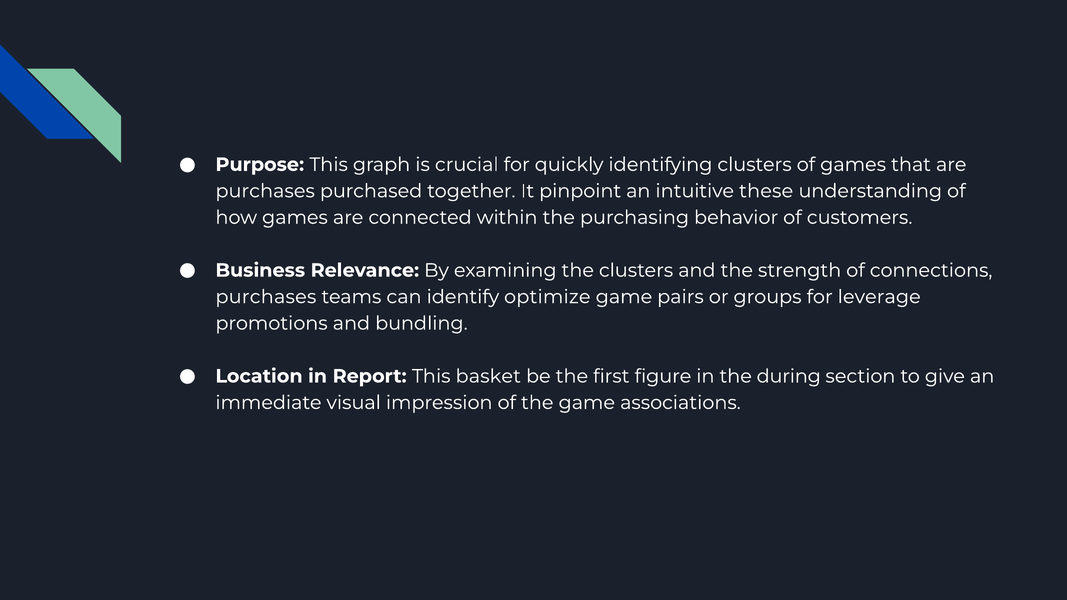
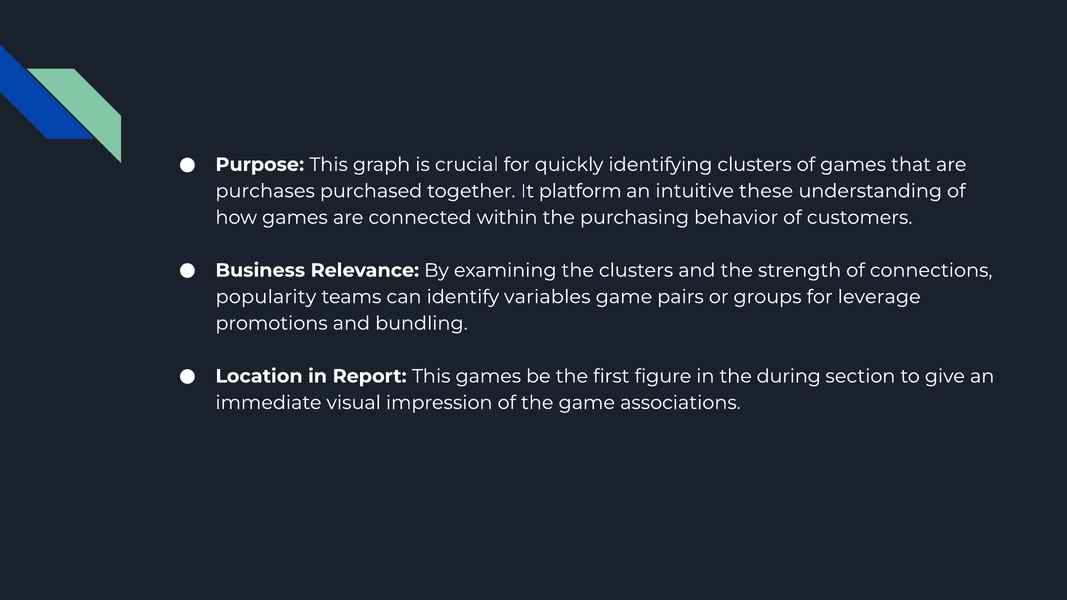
pinpoint: pinpoint -> platform
purchases at (266, 297): purchases -> popularity
optimize: optimize -> variables
This basket: basket -> games
